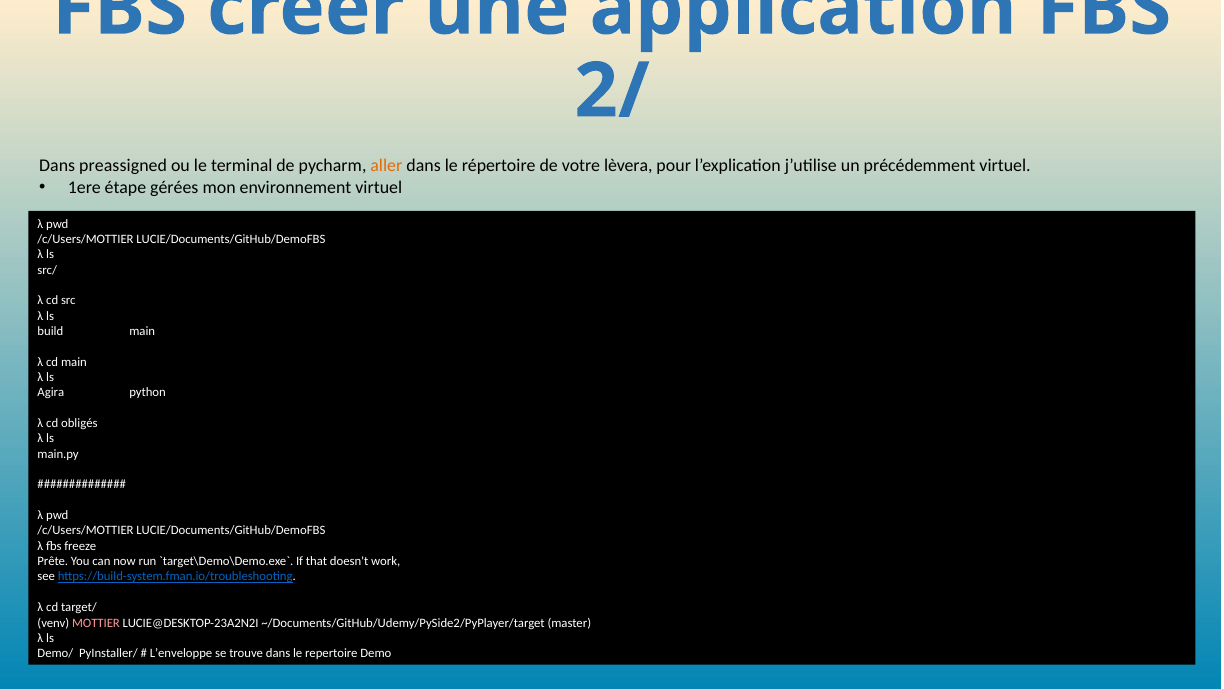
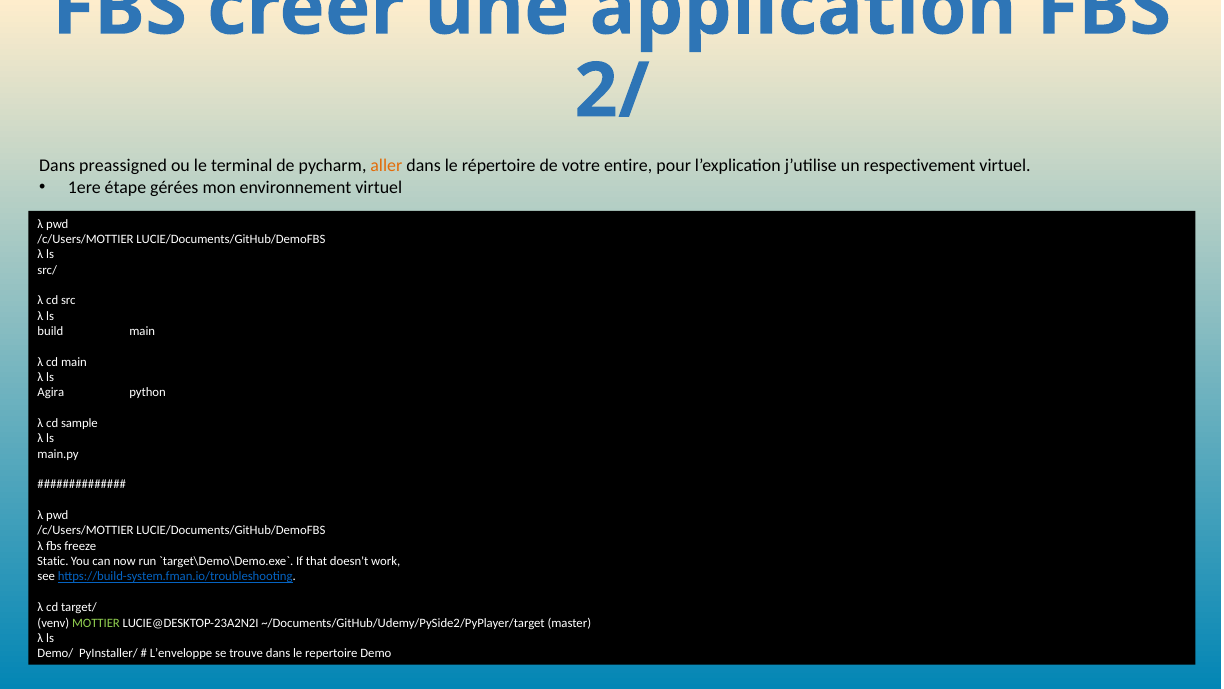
lèvera: lèvera -> entire
précédemment: précédemment -> respectivement
obligés: obligés -> sample
Prête: Prête -> Static
MOTTIER colour: pink -> light green
